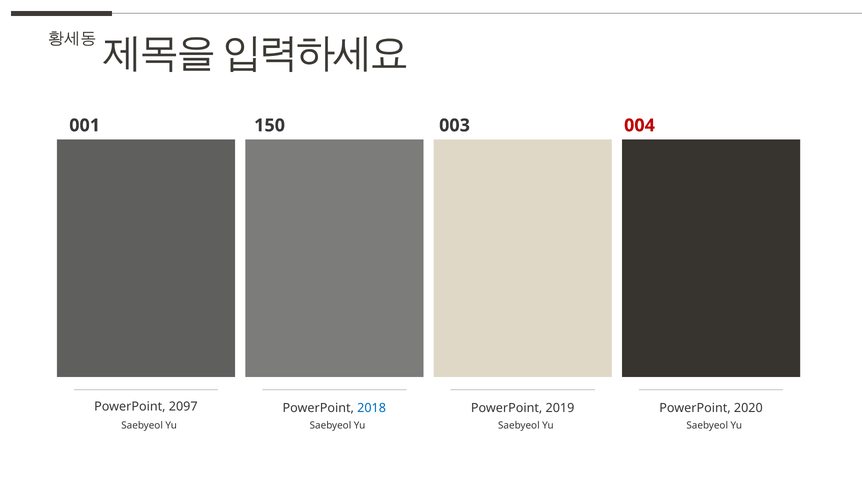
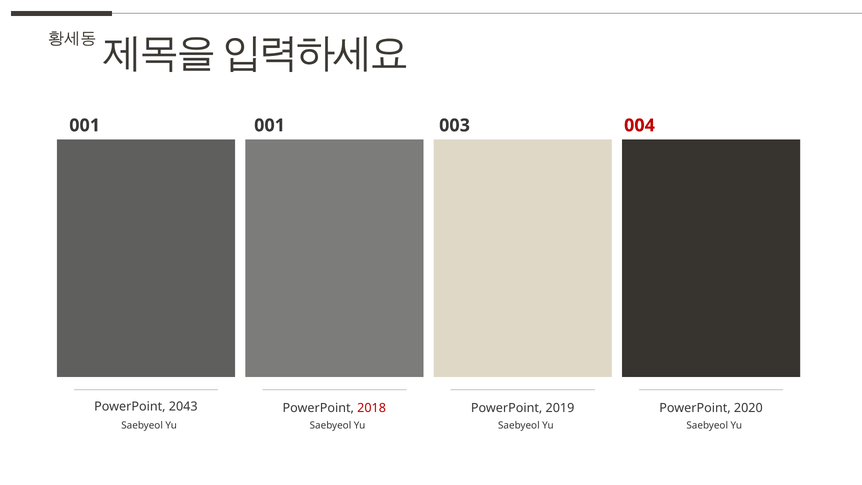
001 150: 150 -> 001
2097: 2097 -> 2043
2018 colour: blue -> red
